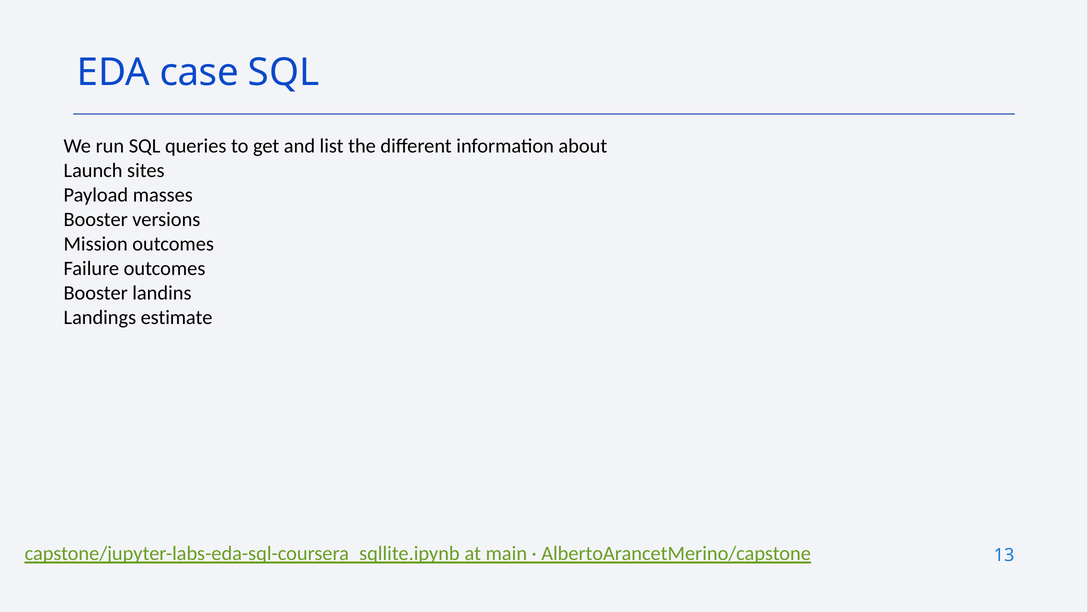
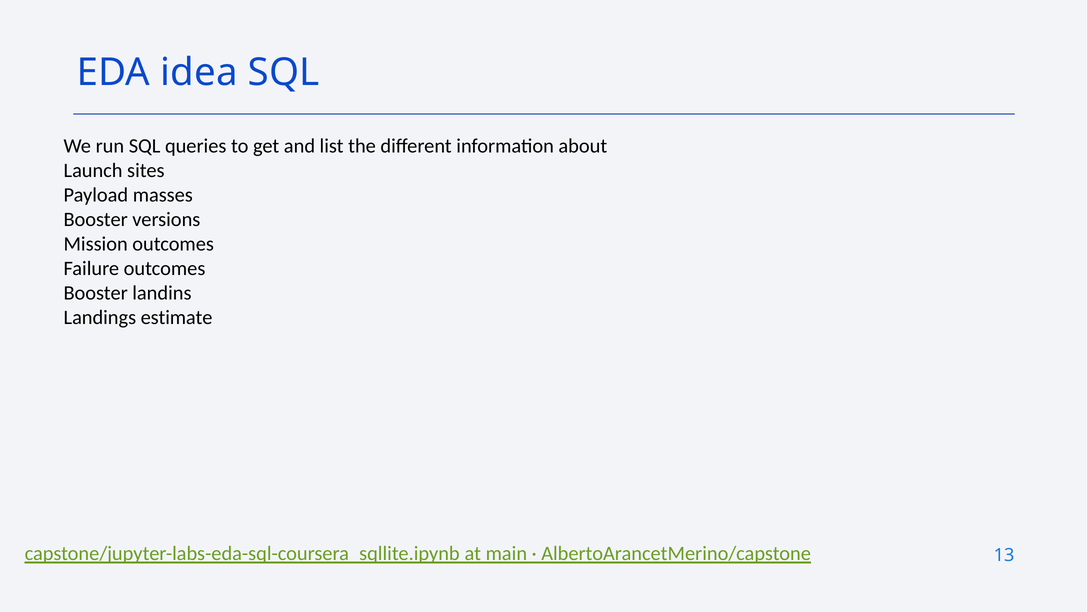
case: case -> idea
